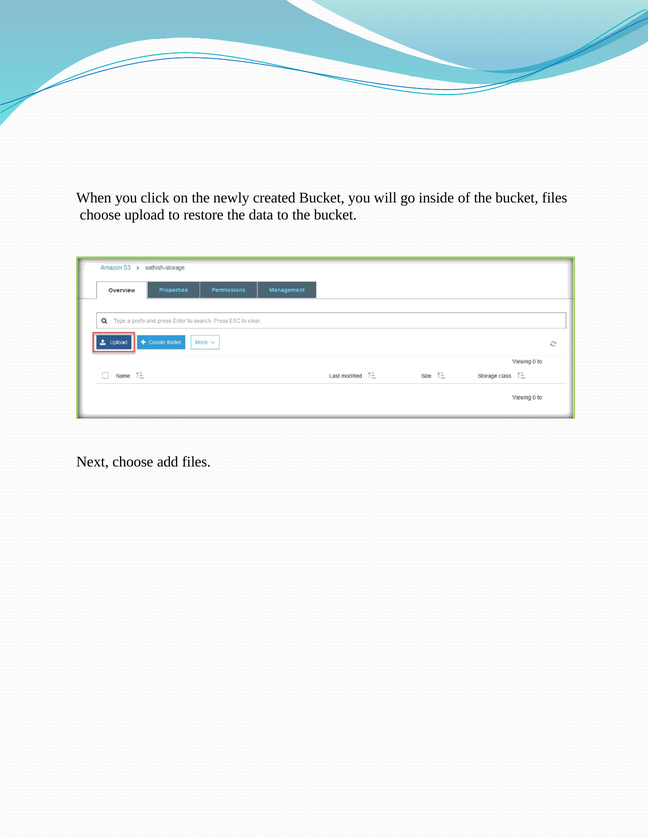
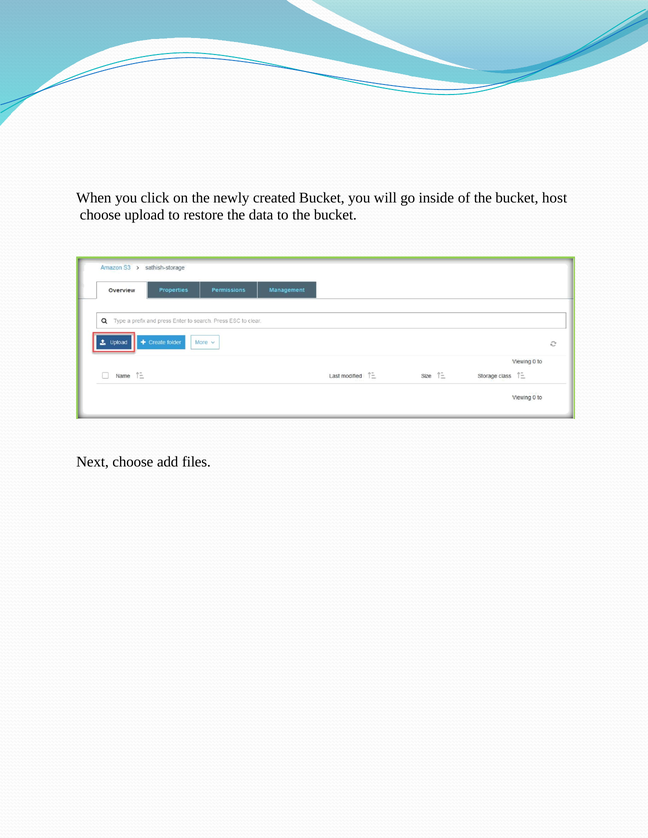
bucket files: files -> host
